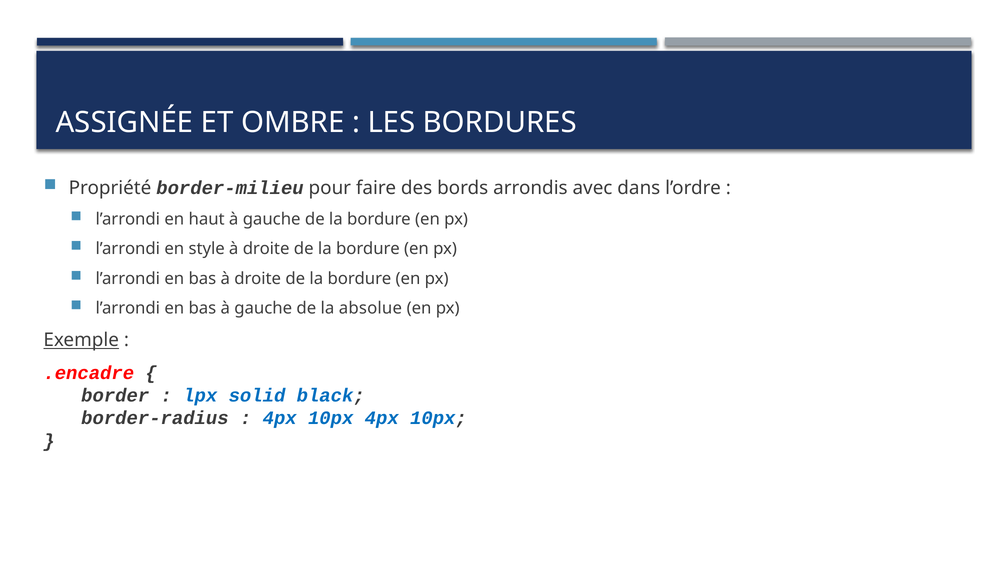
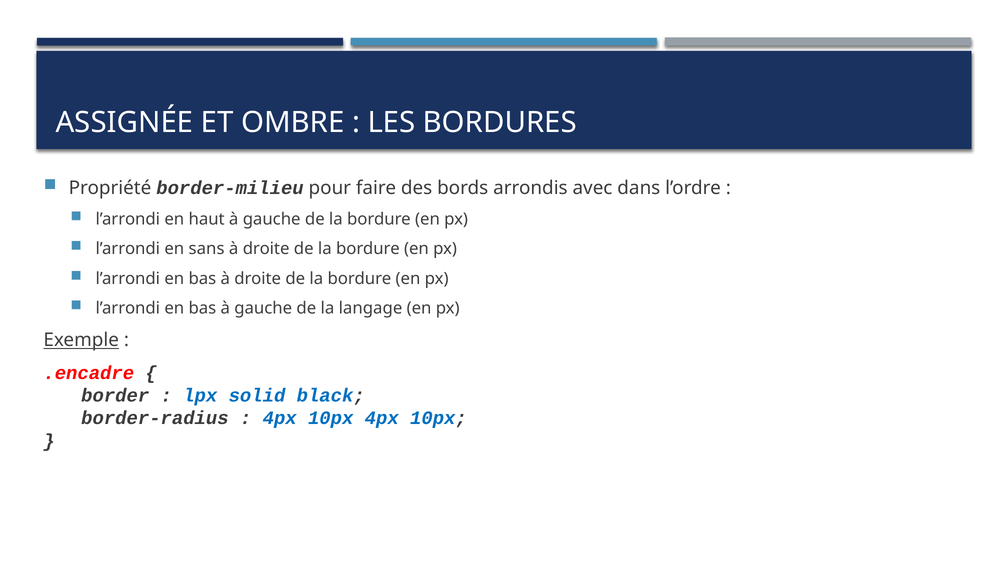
style: style -> sans
absolue: absolue -> langage
